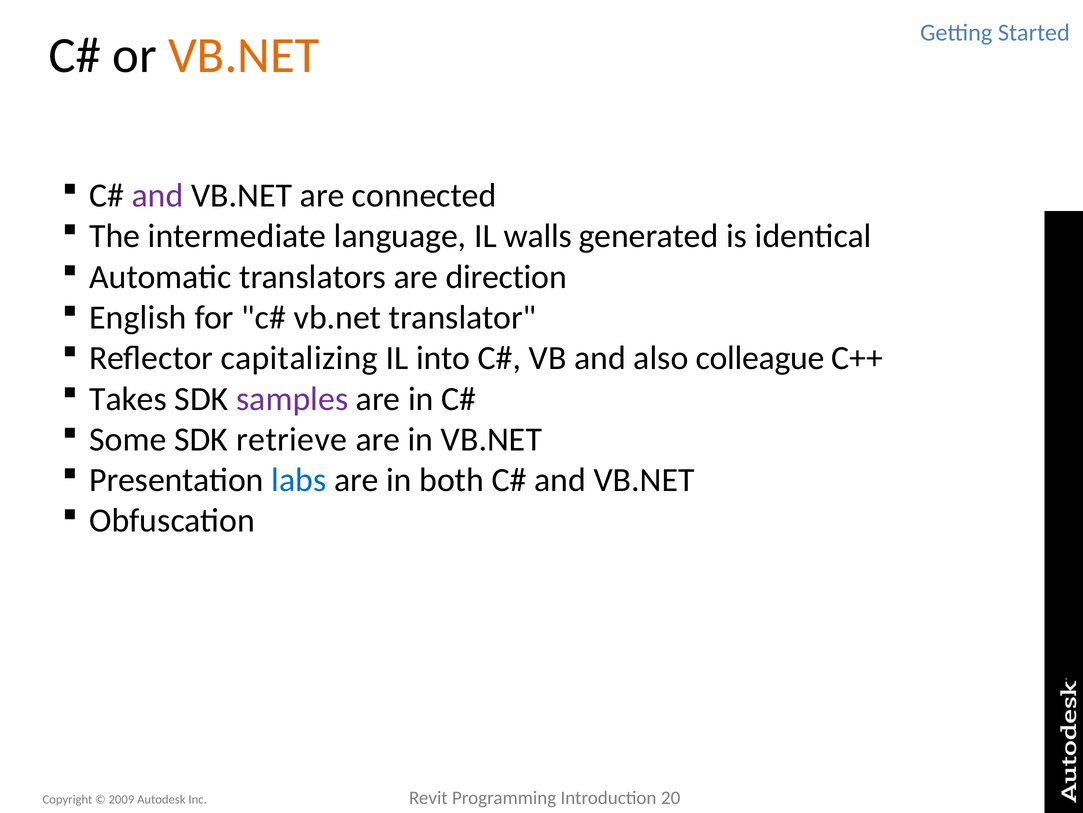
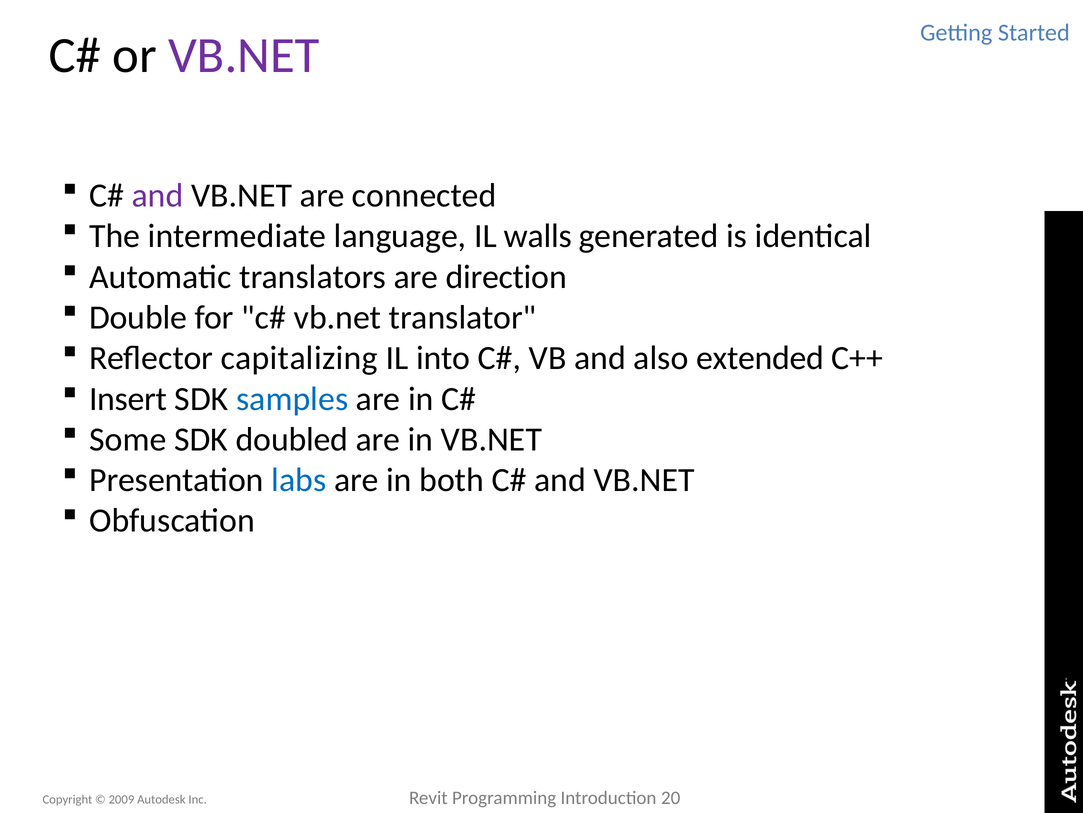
VB.NET at (244, 56) colour: orange -> purple
English: English -> Double
colleague: colleague -> extended
Takes: Takes -> Insert
samples colour: purple -> blue
retrieve: retrieve -> doubled
